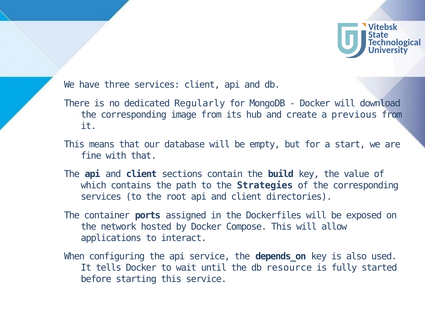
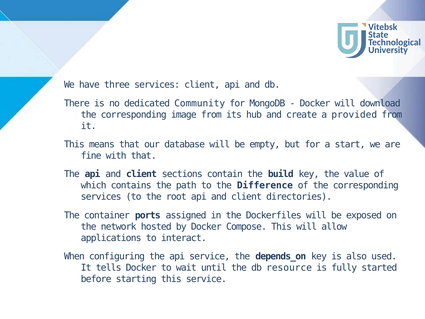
Regularly: Regularly -> Community
previous: previous -> provided
Strategies: Strategies -> Difference
